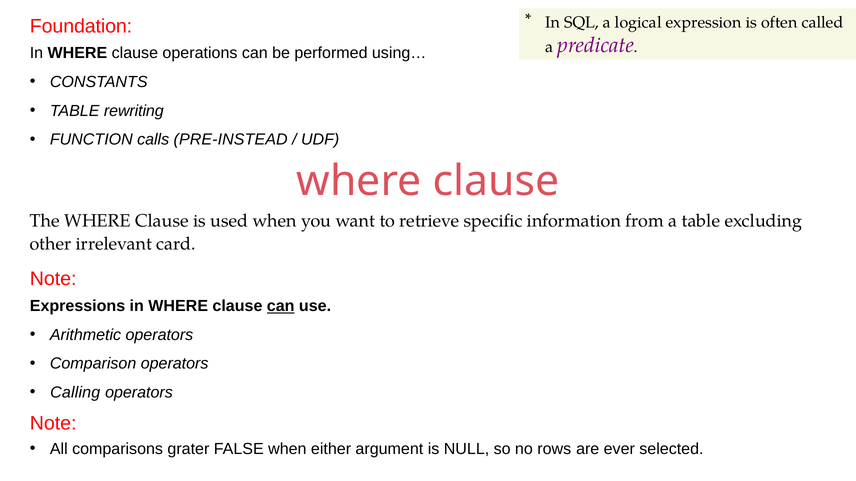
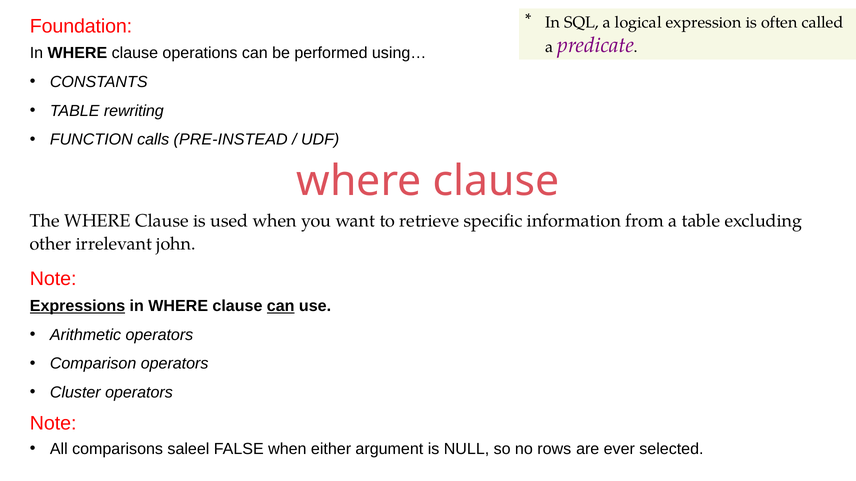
card: card -> john
Expressions underline: none -> present
Calling: Calling -> Cluster
grater: grater -> saleel
